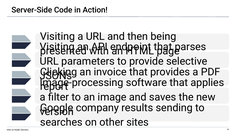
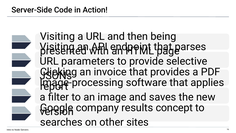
sending: sending -> concept
